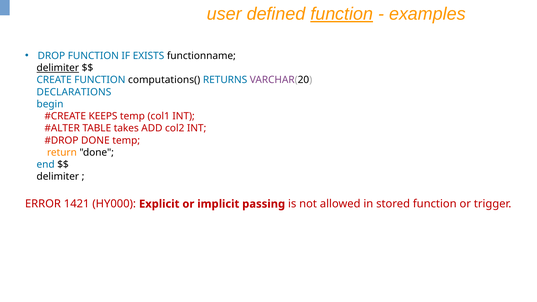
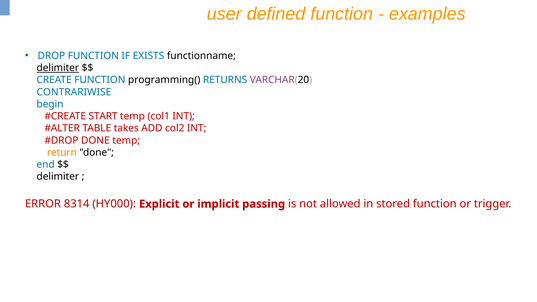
function at (342, 14) underline: present -> none
computations(: computations( -> programming(
DECLARATIONS: DECLARATIONS -> CONTRARIWISE
KEEPS: KEEPS -> START
1421: 1421 -> 8314
